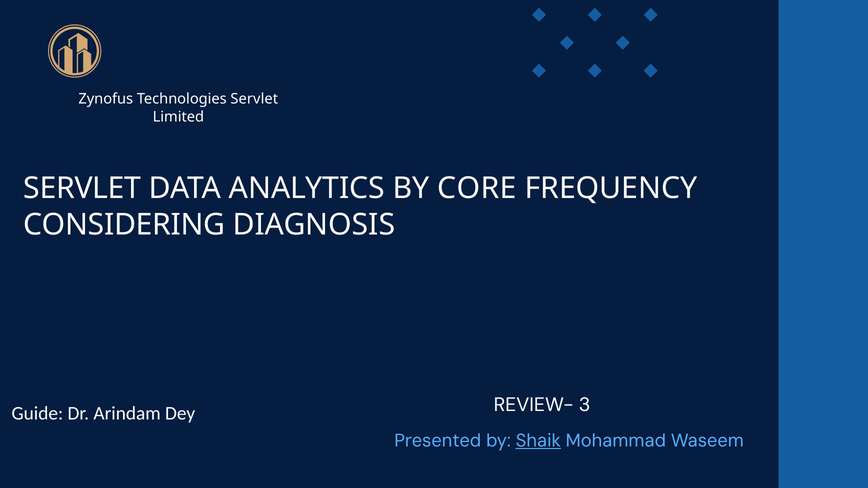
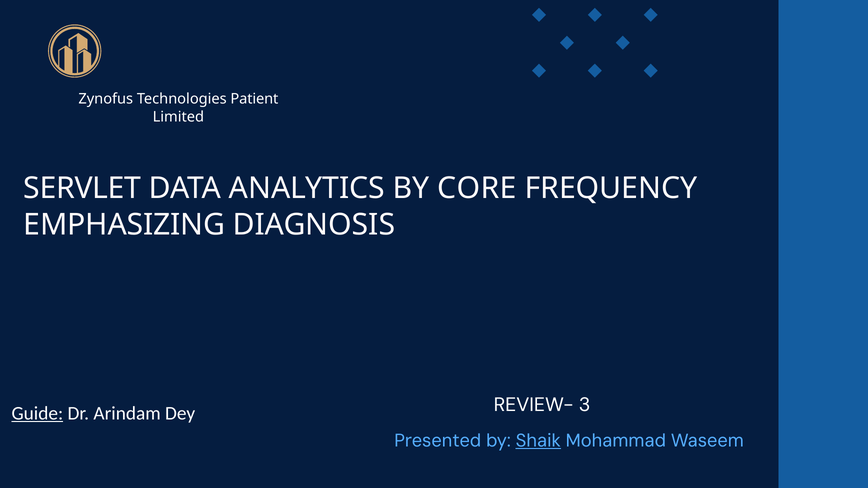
Technologies Servlet: Servlet -> Patient
CONSIDERING: CONSIDERING -> EMPHASIZING
Guide underline: none -> present
